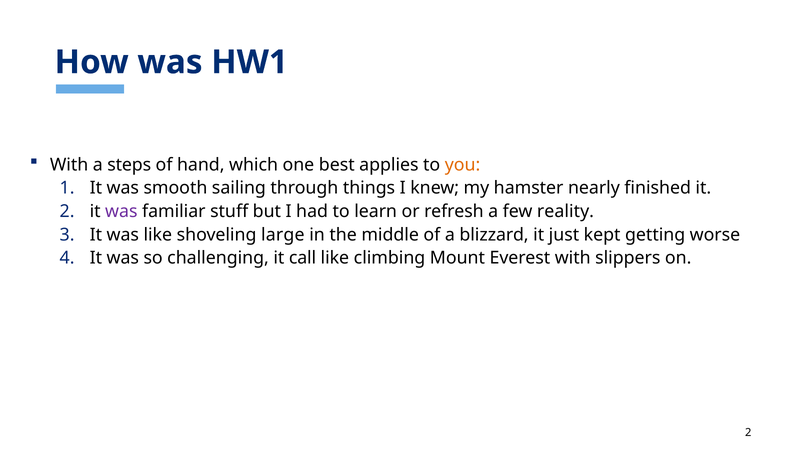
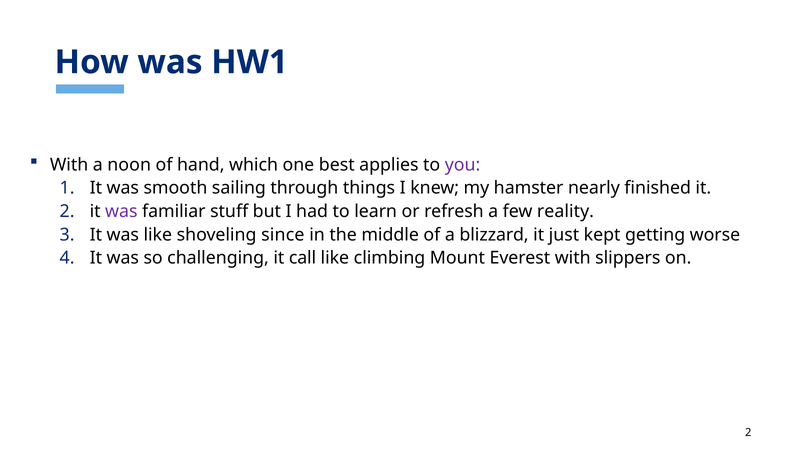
steps: steps -> noon
you colour: orange -> purple
large: large -> since
